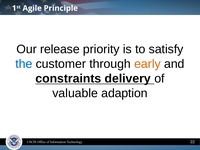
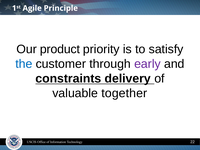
release: release -> product
early colour: orange -> purple
adaption: adaption -> together
